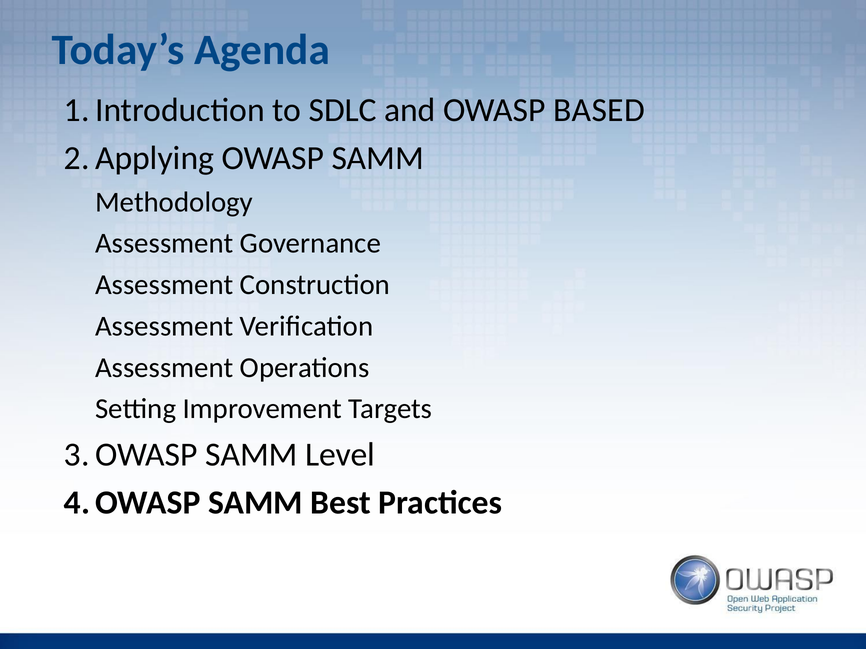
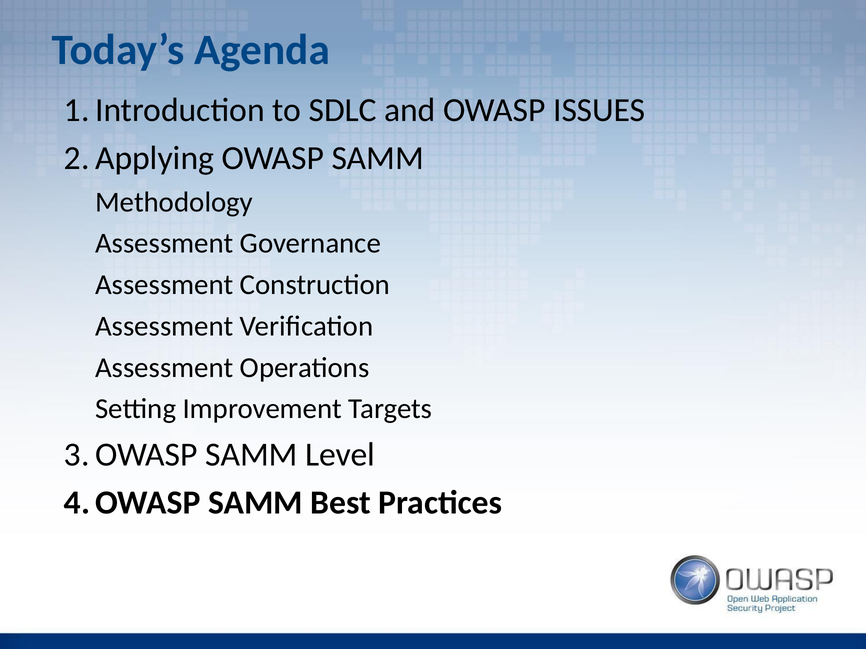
BASED: BASED -> ISSUES
